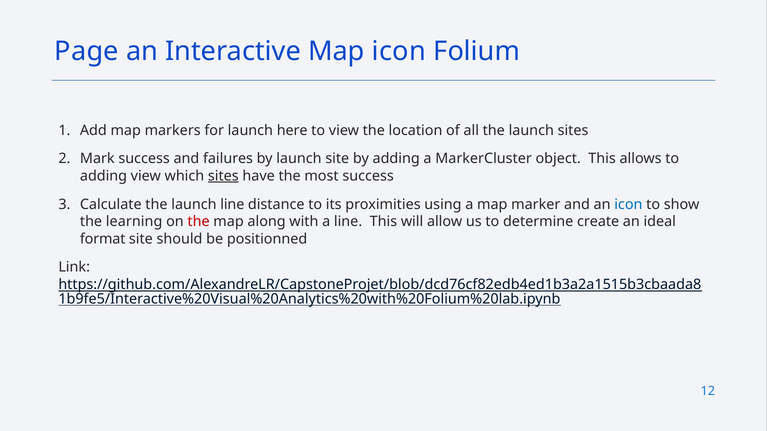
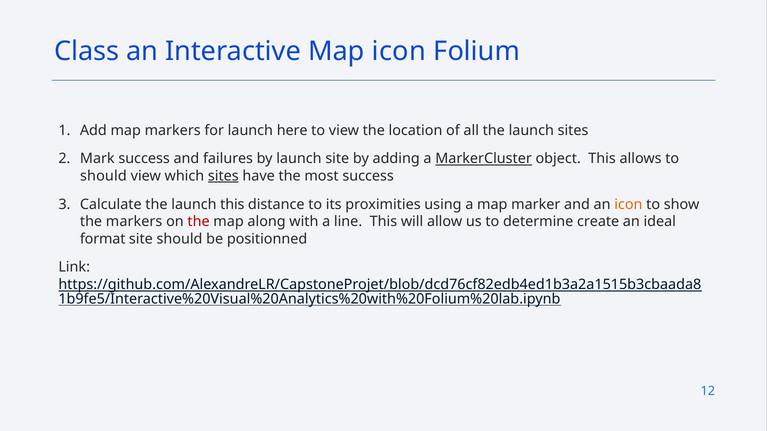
Page: Page -> Class
MarkerCluster underline: none -> present
adding at (103, 176): adding -> should
launch line: line -> this
icon at (628, 205) colour: blue -> orange
the learning: learning -> markers
